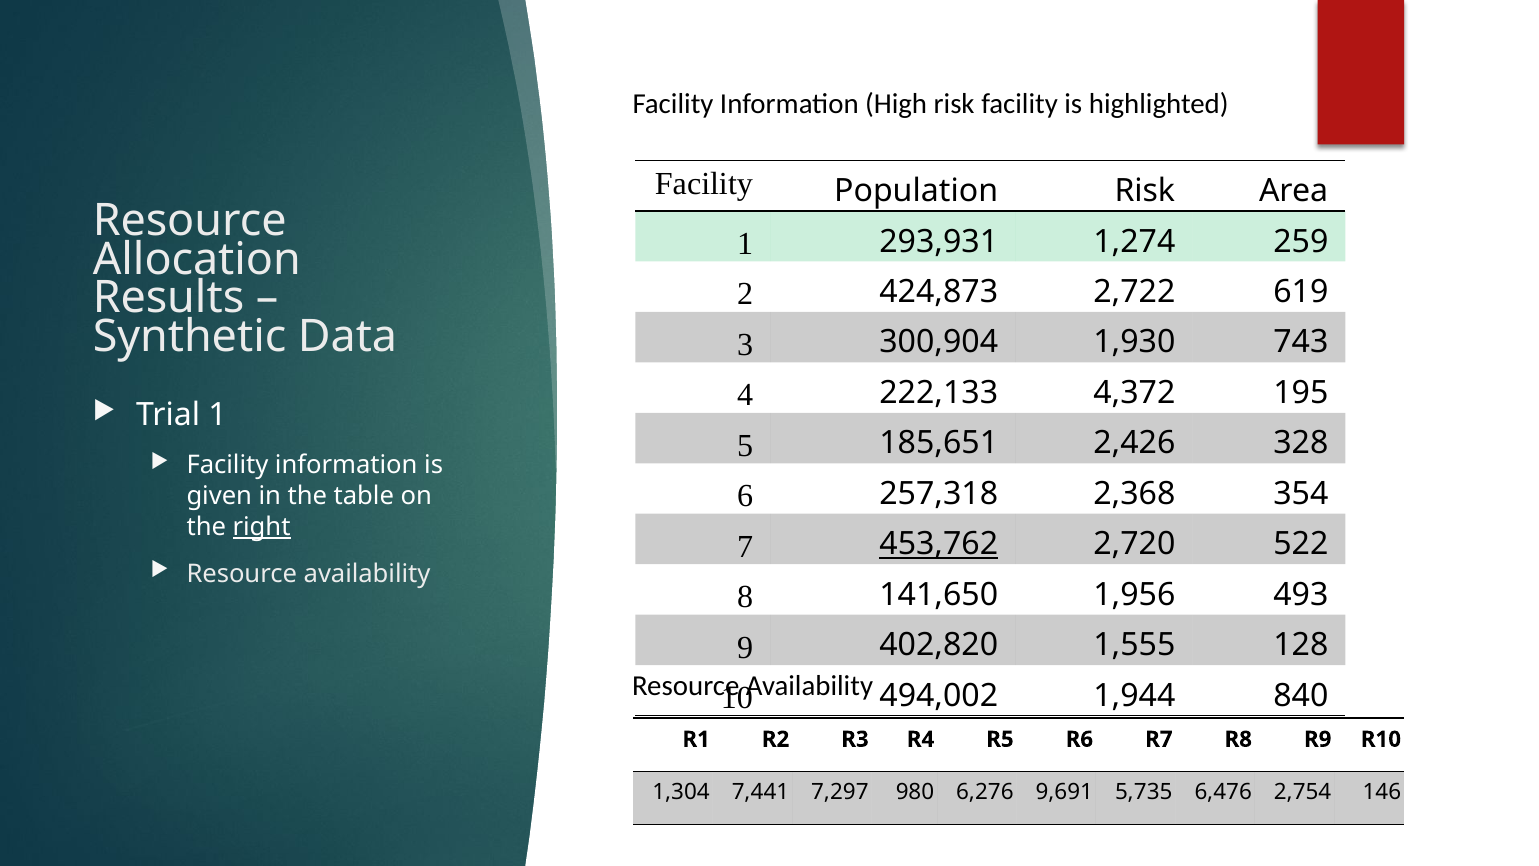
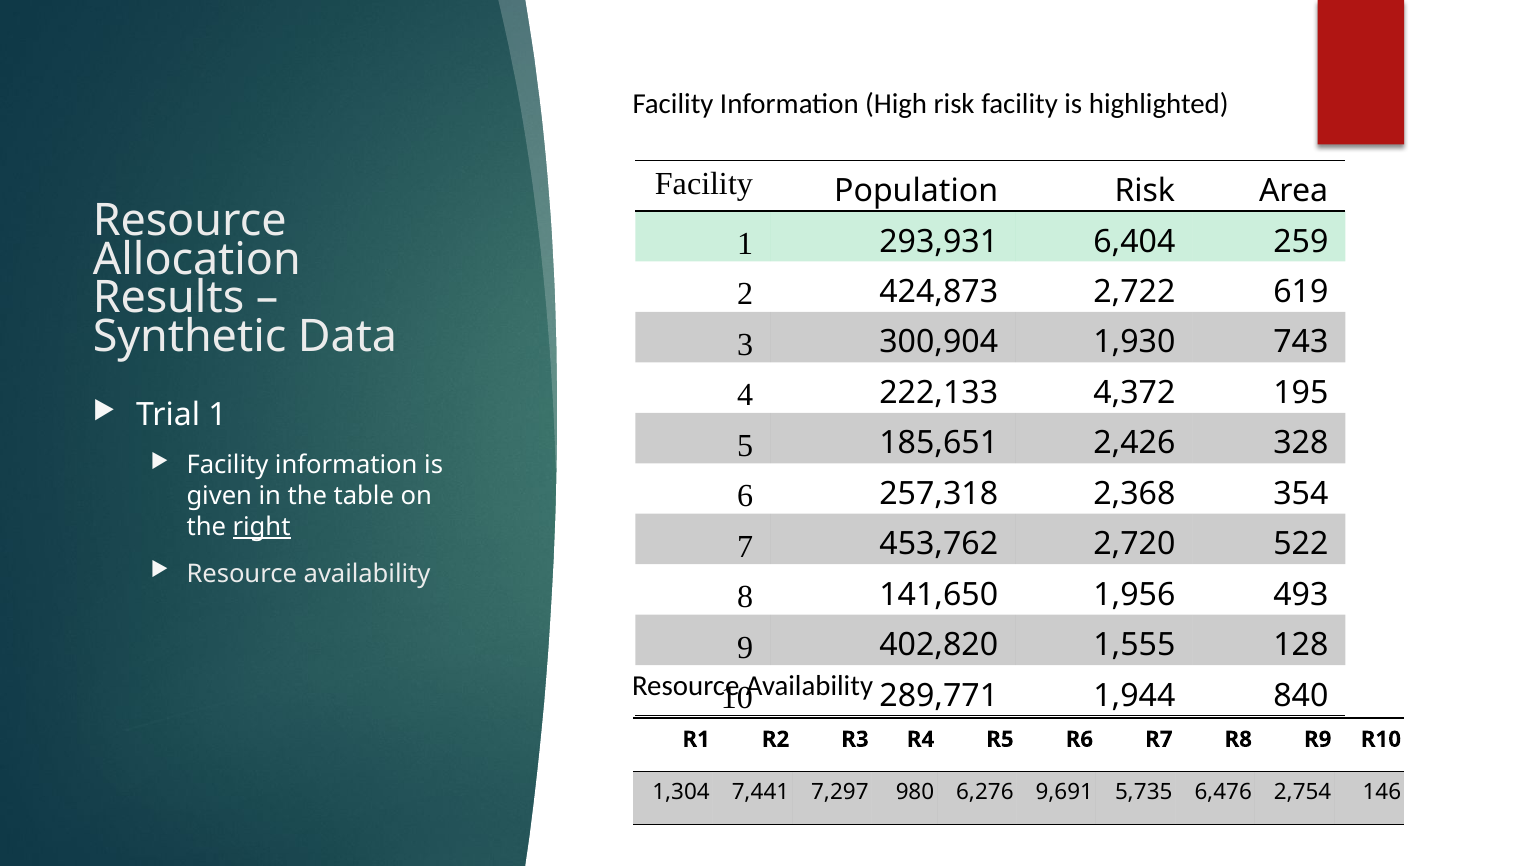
1,274: 1,274 -> 6,404
453,762 underline: present -> none
494,002: 494,002 -> 289,771
